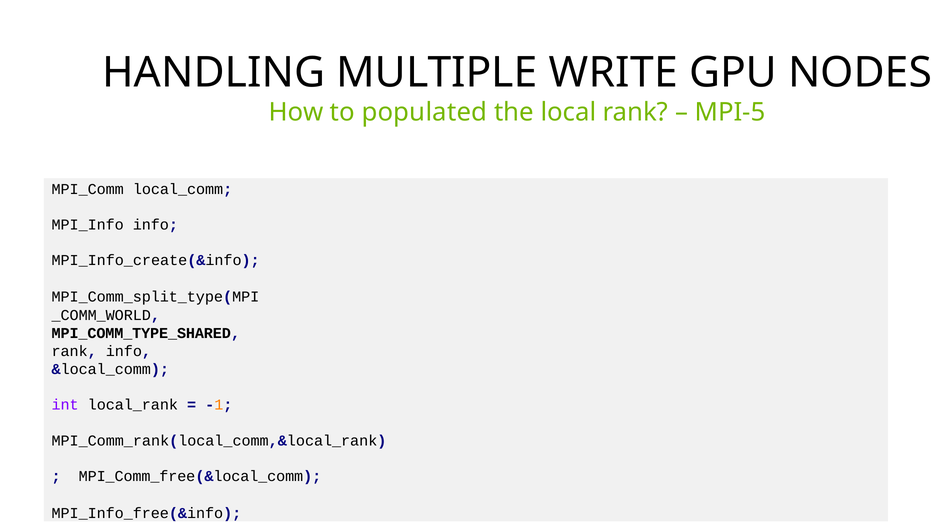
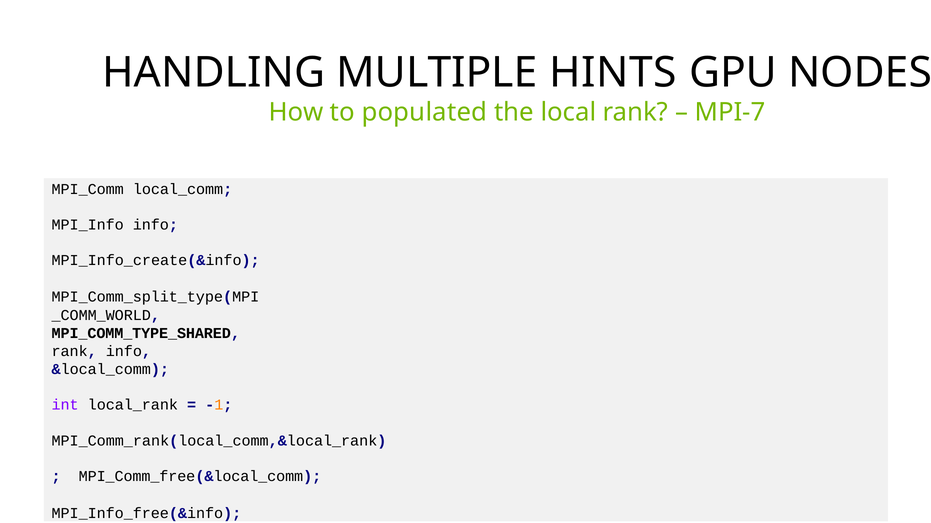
WRITE: WRITE -> HINTS
MPI-5: MPI-5 -> MPI-7
